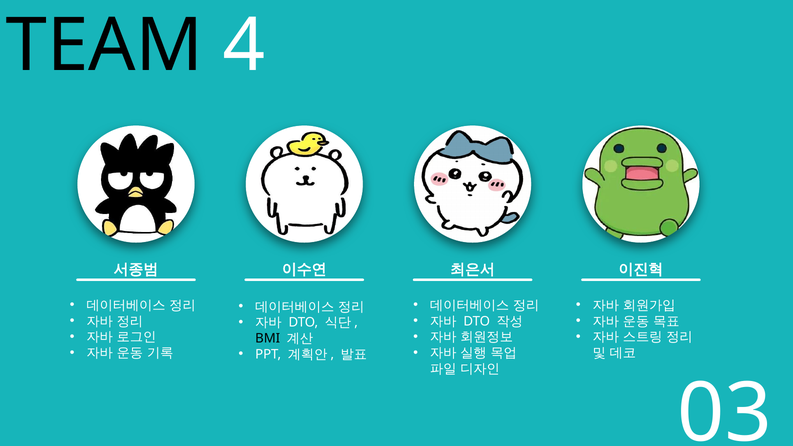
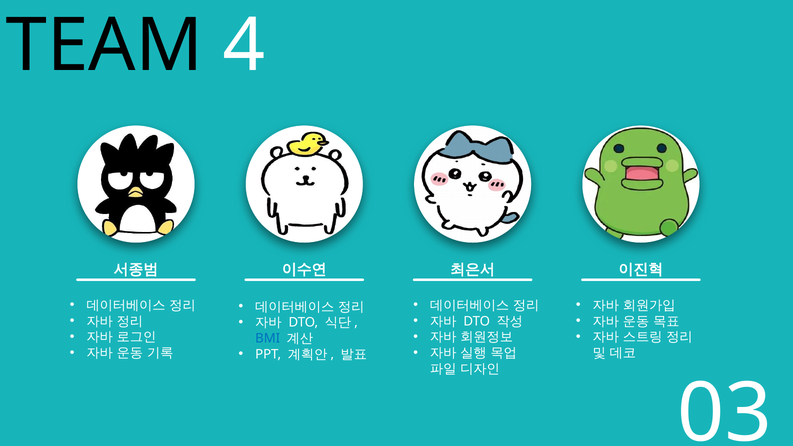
BMI colour: black -> blue
